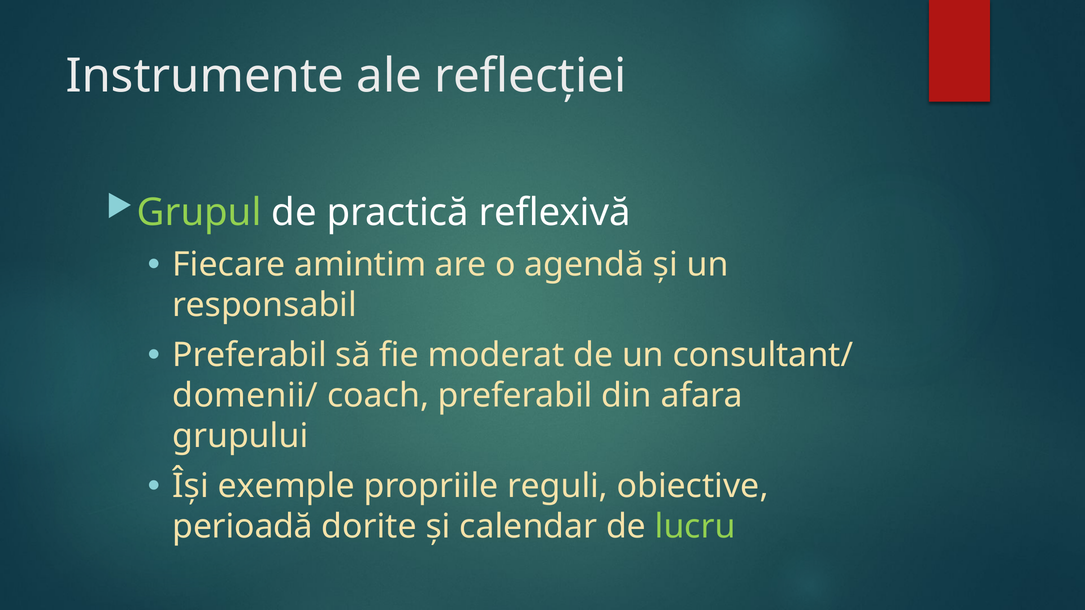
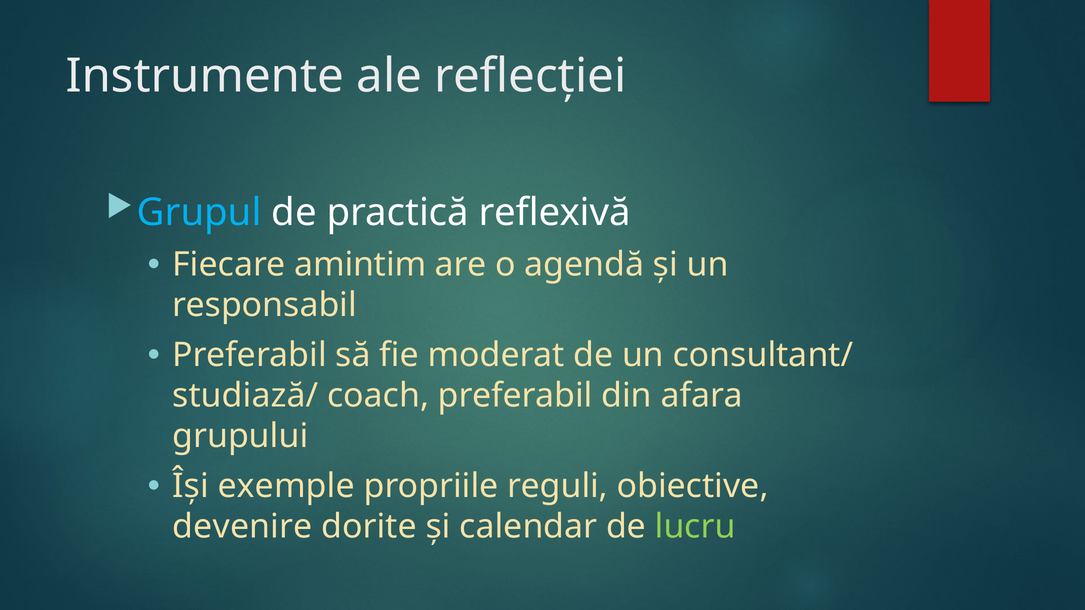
Grupul colour: light green -> light blue
domenii/: domenii/ -> studiază/
perioadă: perioadă -> devenire
